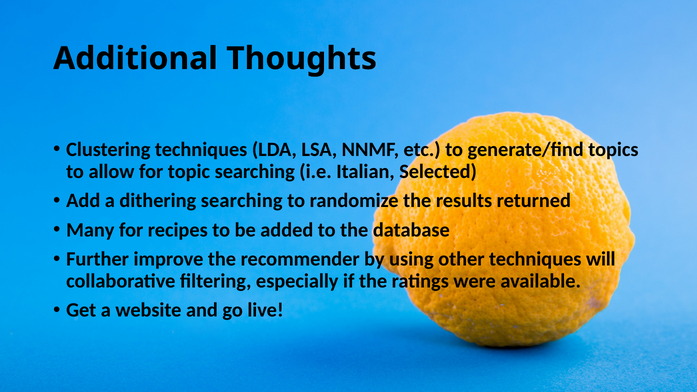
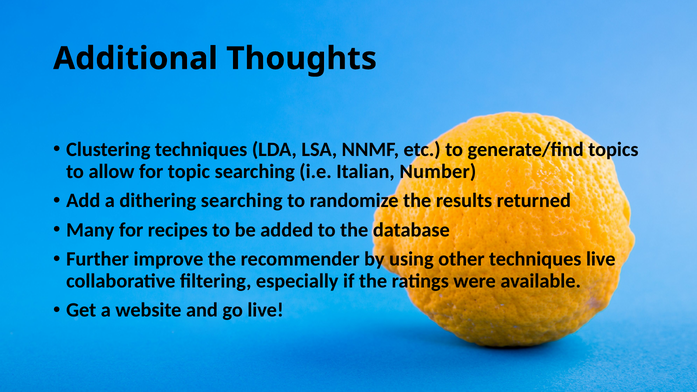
Selected: Selected -> Number
techniques will: will -> live
